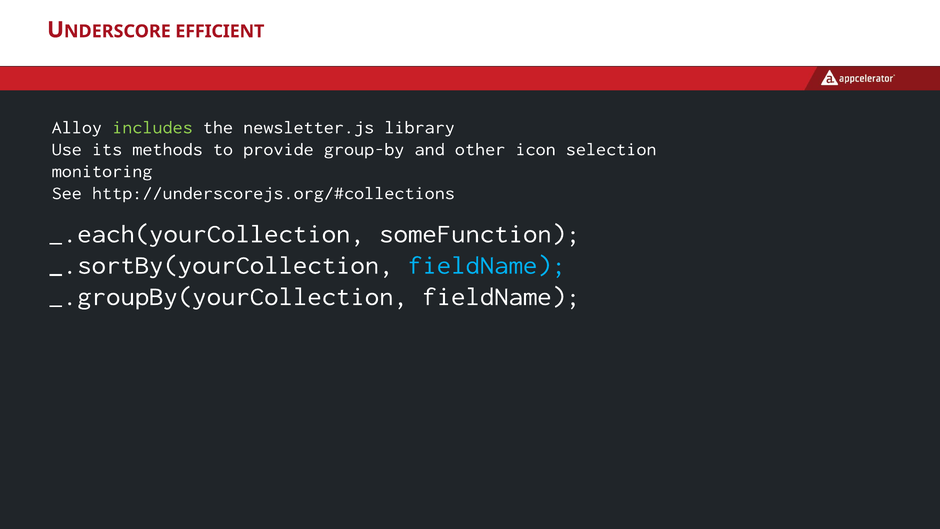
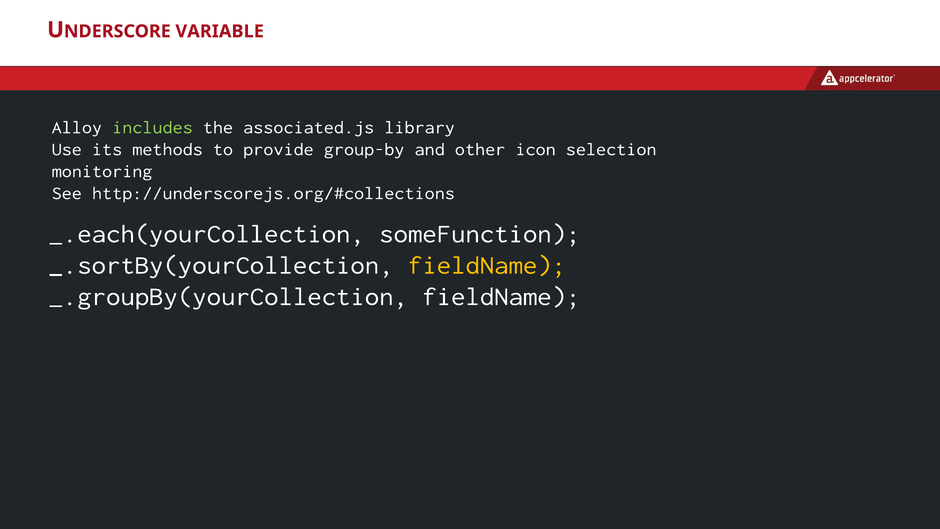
EFFICIENT: EFFICIENT -> VARIABLE
newsletter.js: newsletter.js -> associated.js
fieldName at (487, 265) colour: light blue -> yellow
